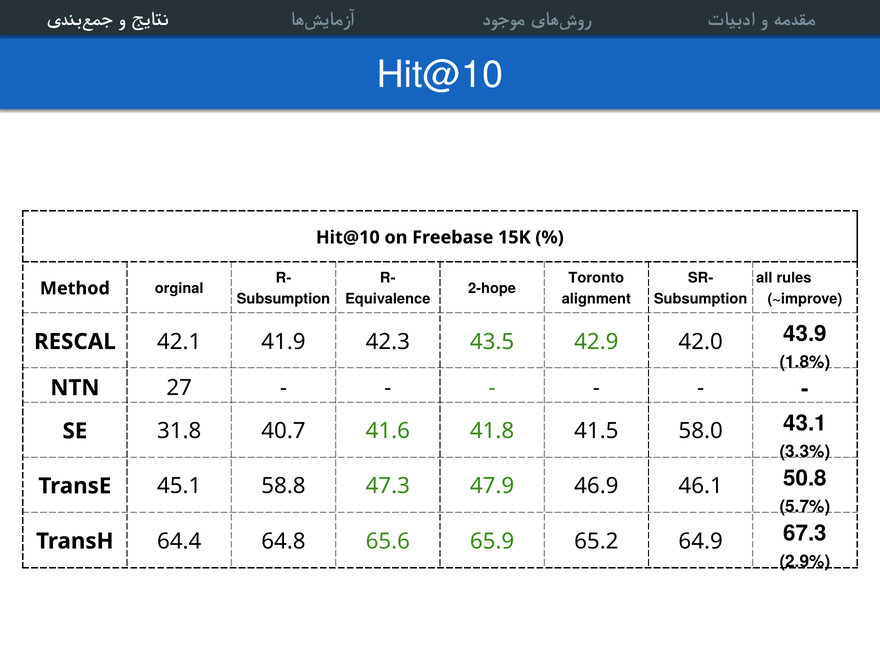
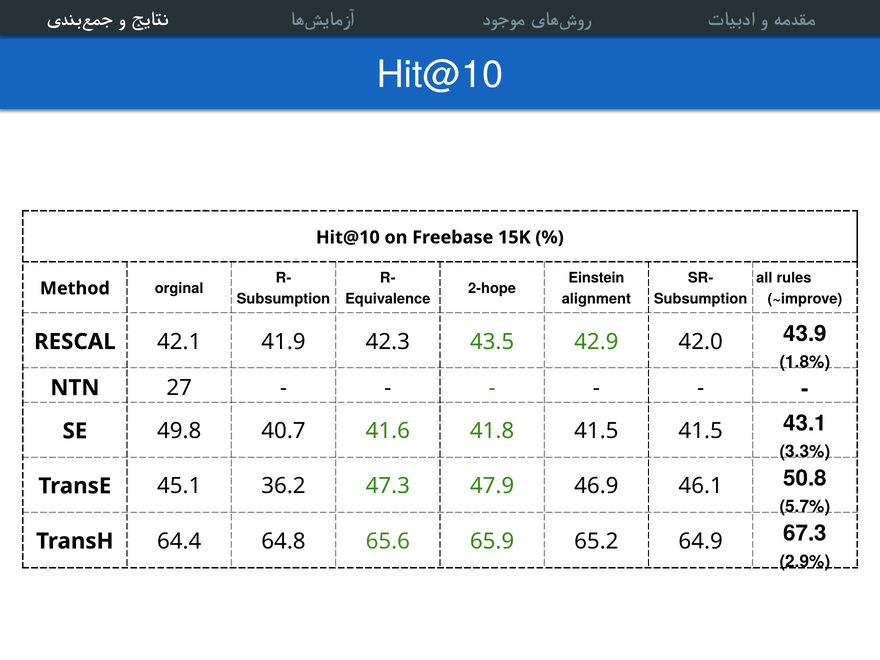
Toronto: Toronto -> Einstein
31.8: 31.8 -> 49.8
41.5 58.0: 58.0 -> 41.5
58.8: 58.8 -> 36.2
